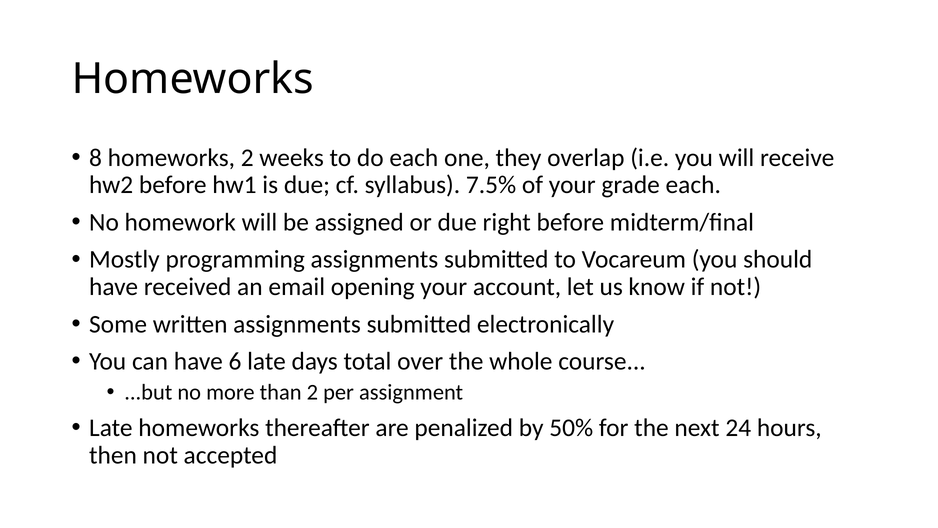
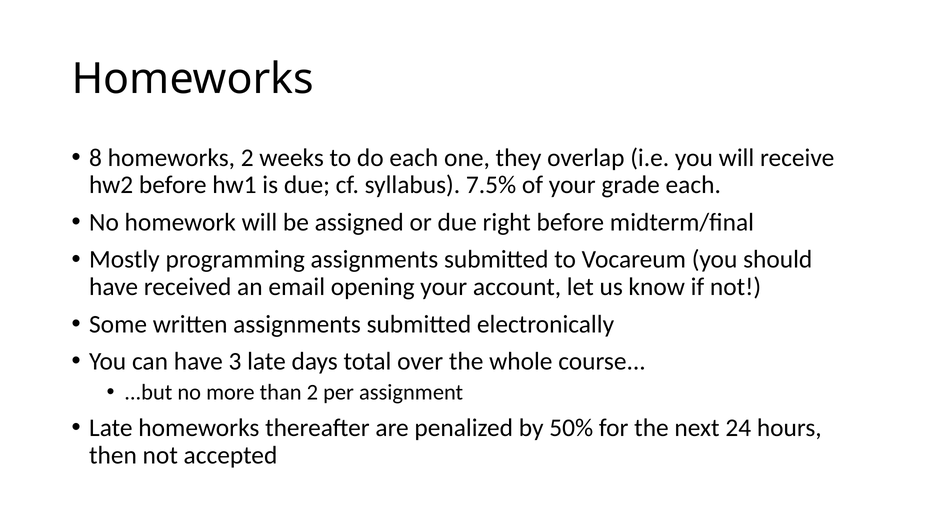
6: 6 -> 3
